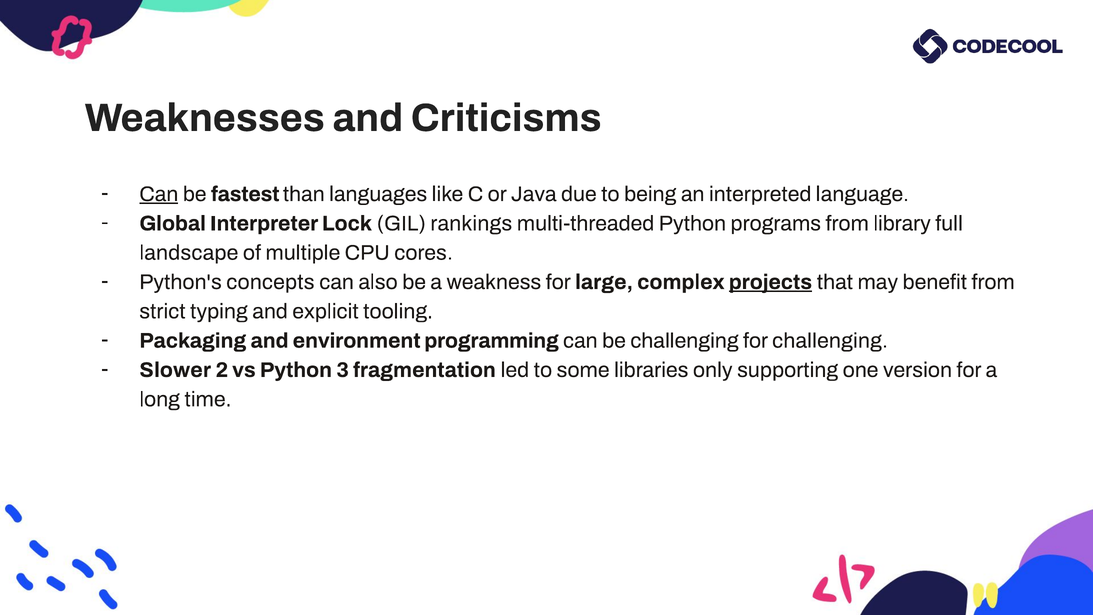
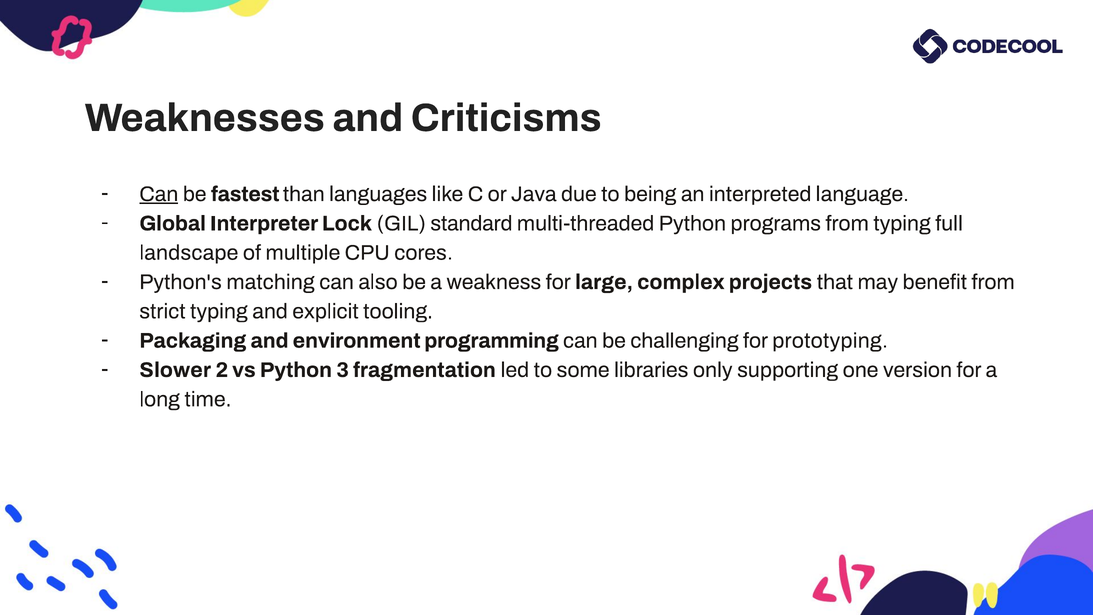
rankings: rankings -> standard
from library: library -> typing
concepts: concepts -> matching
projects underline: present -> none
for challenging: challenging -> prototyping
